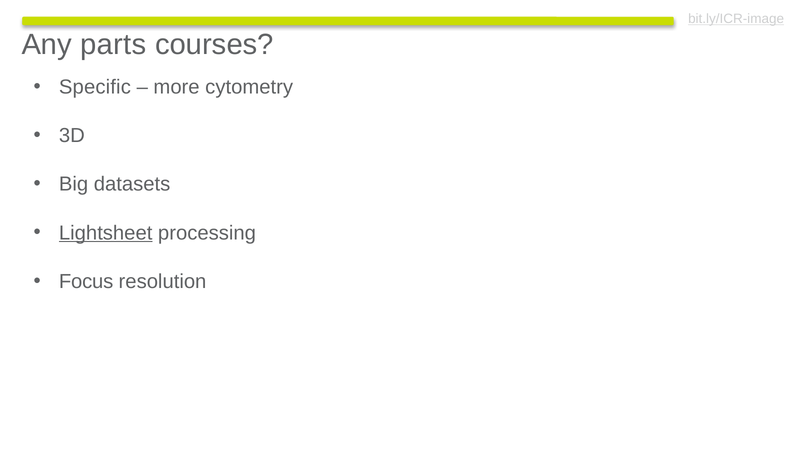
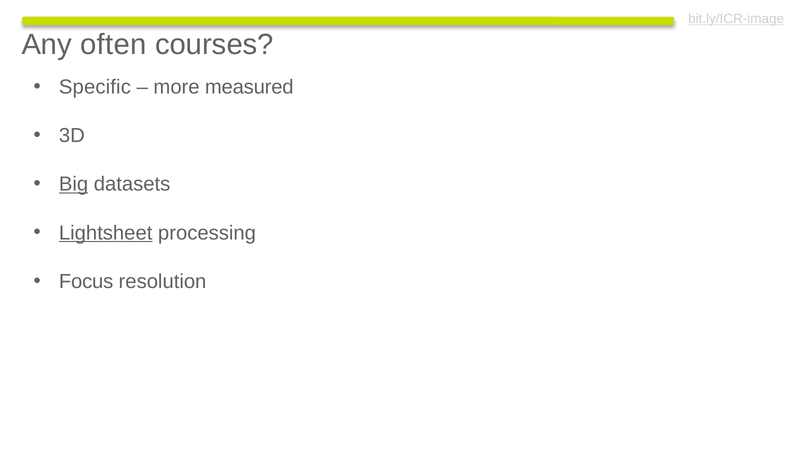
parts: parts -> often
cytometry: cytometry -> measured
Big underline: none -> present
